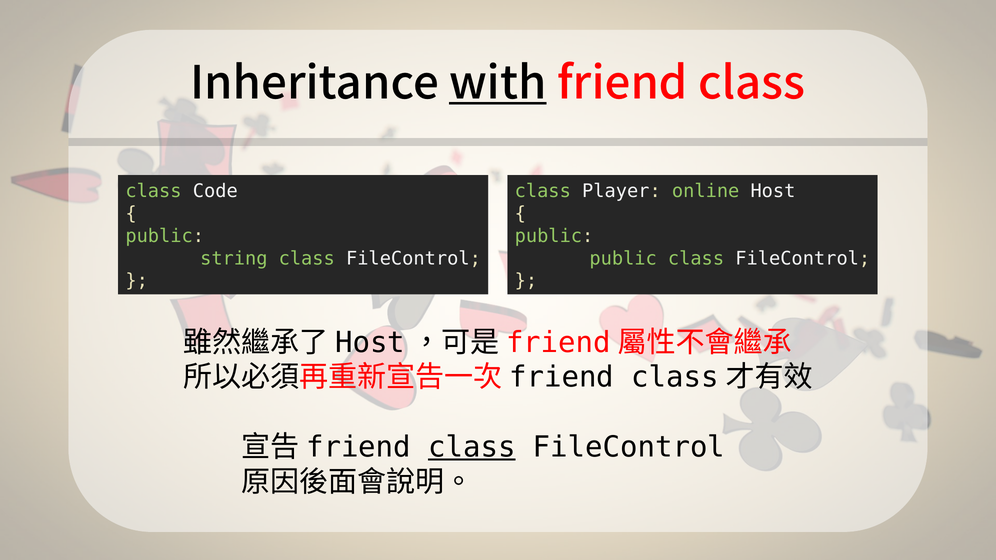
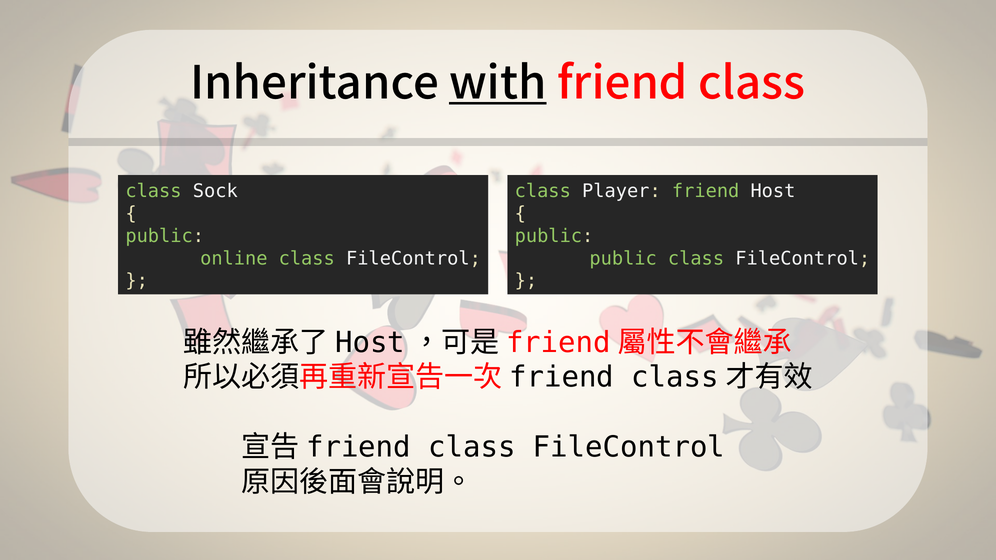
Code: Code -> Sock
Player online: online -> friend
string: string -> online
class at (472, 447) underline: present -> none
